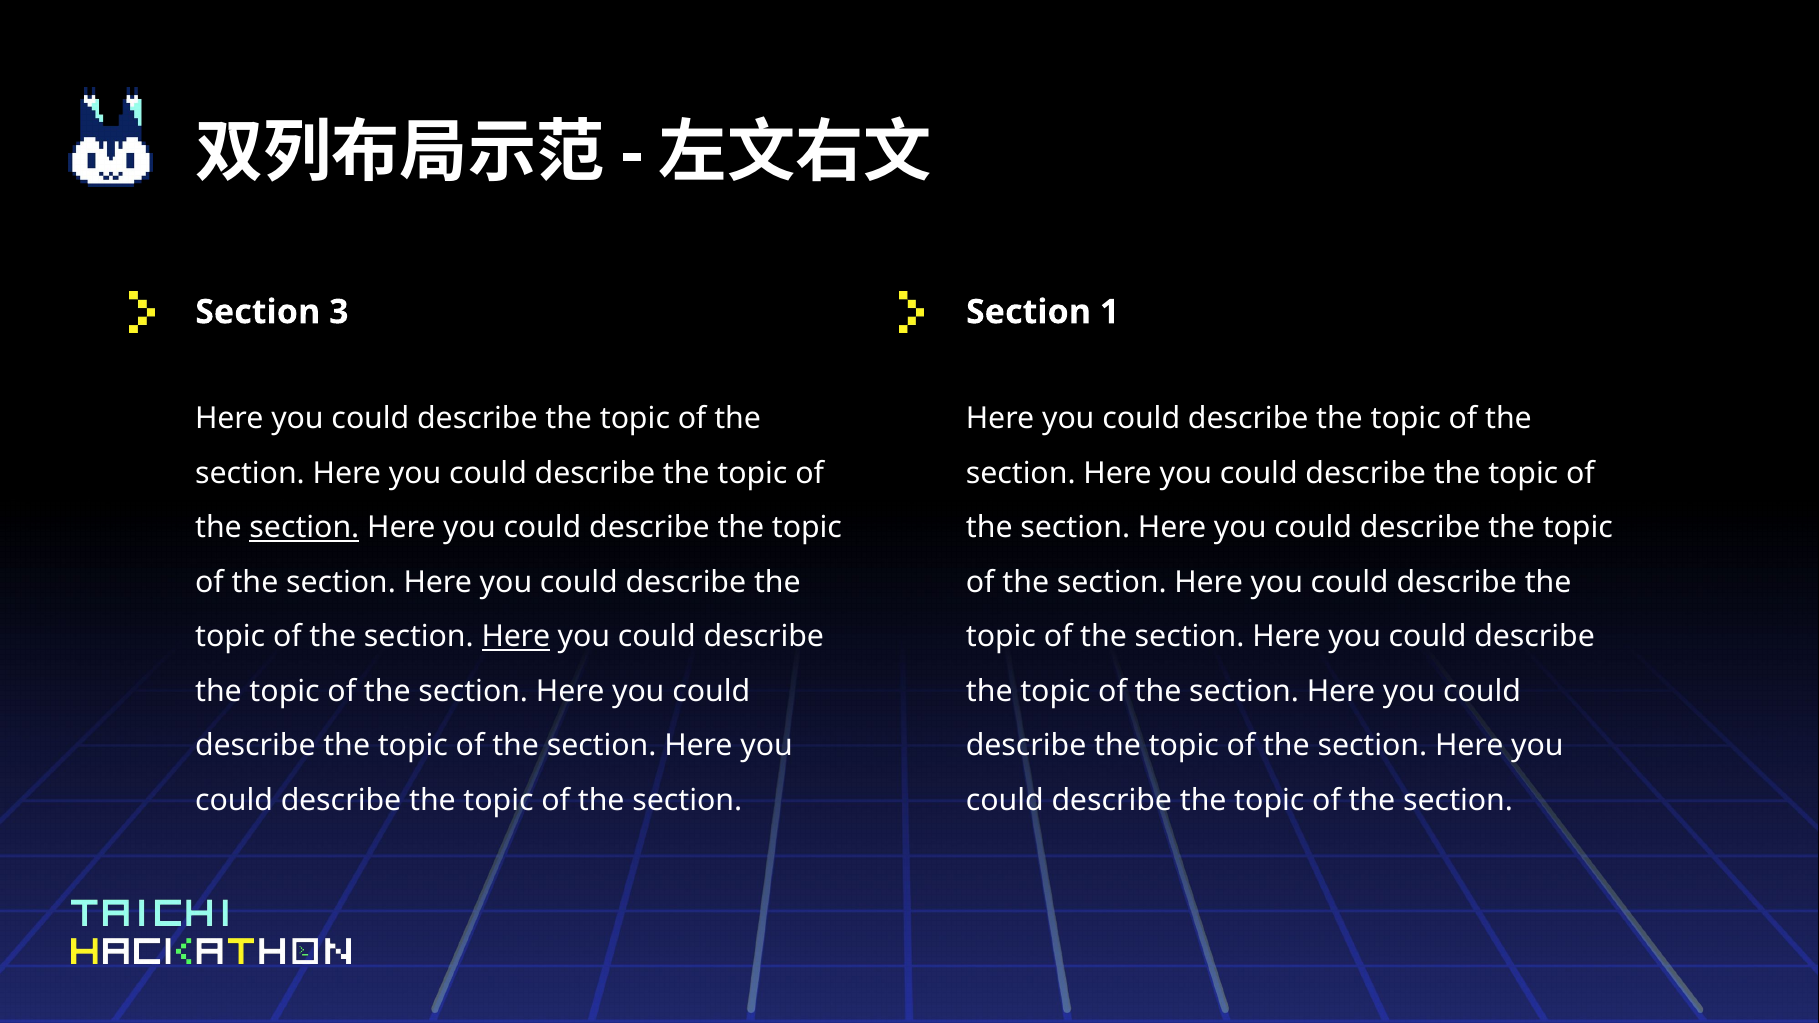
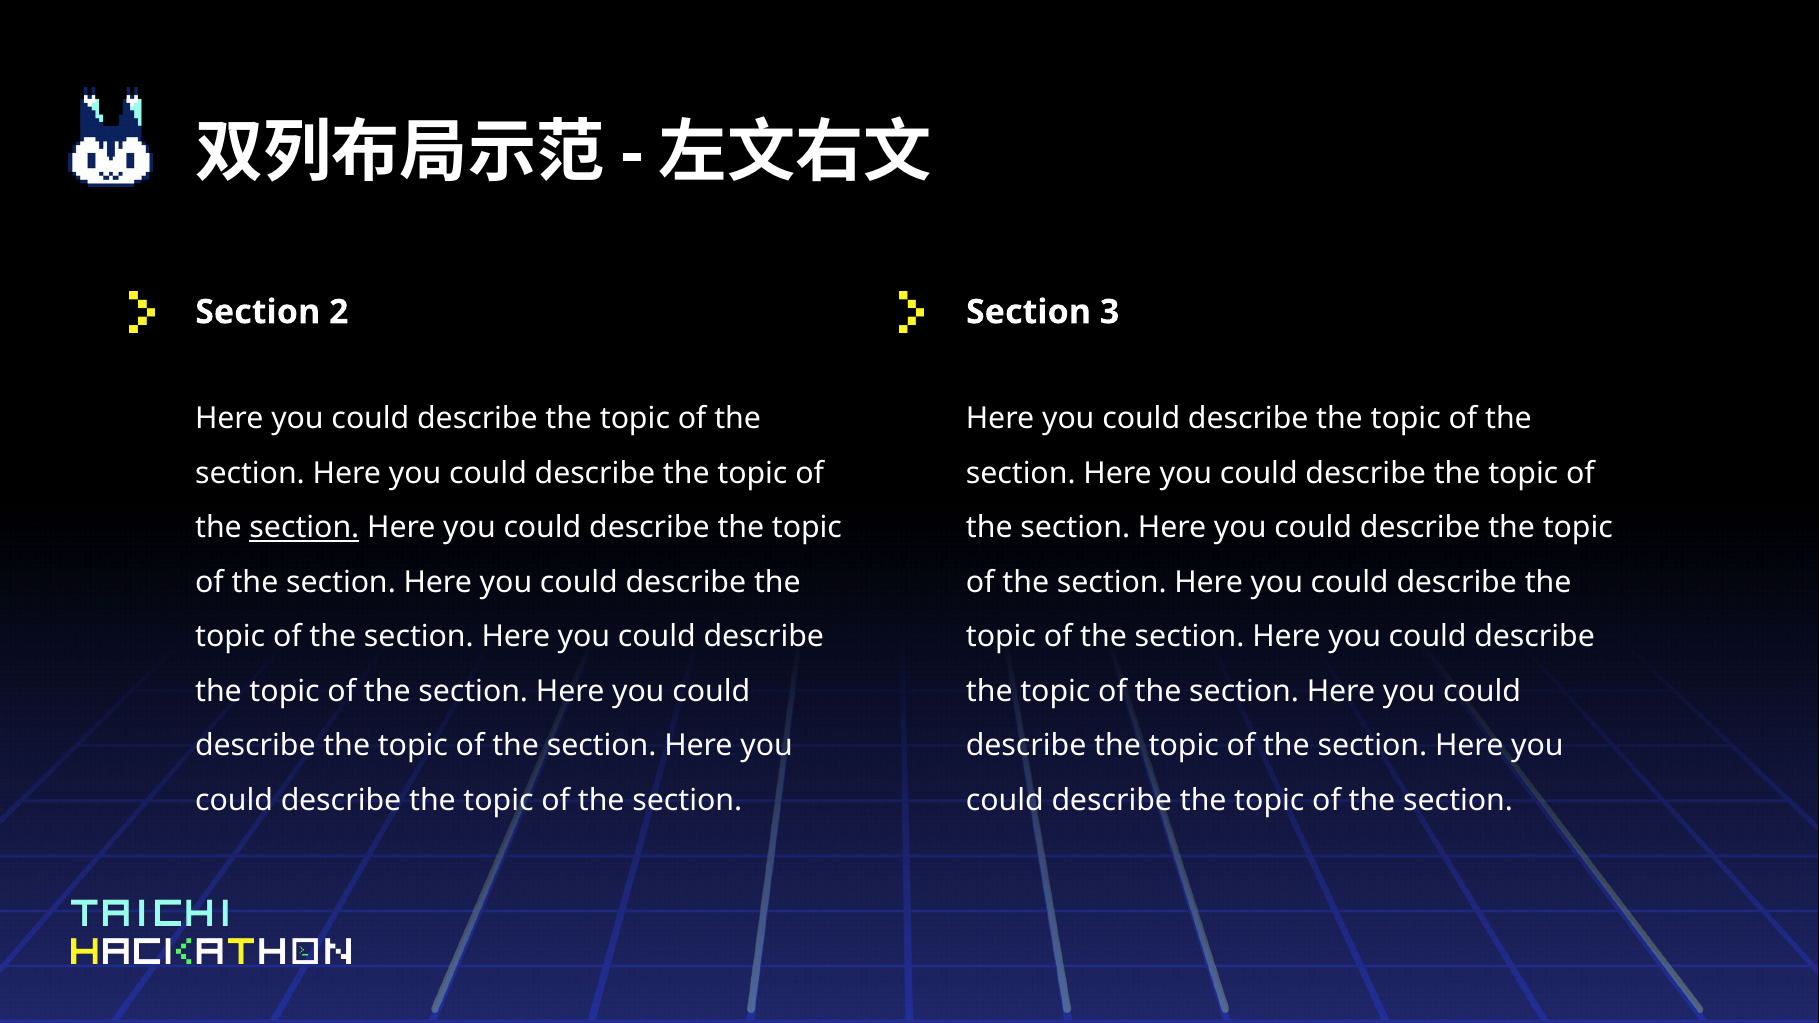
3: 3 -> 2
1: 1 -> 3
Here at (516, 637) underline: present -> none
